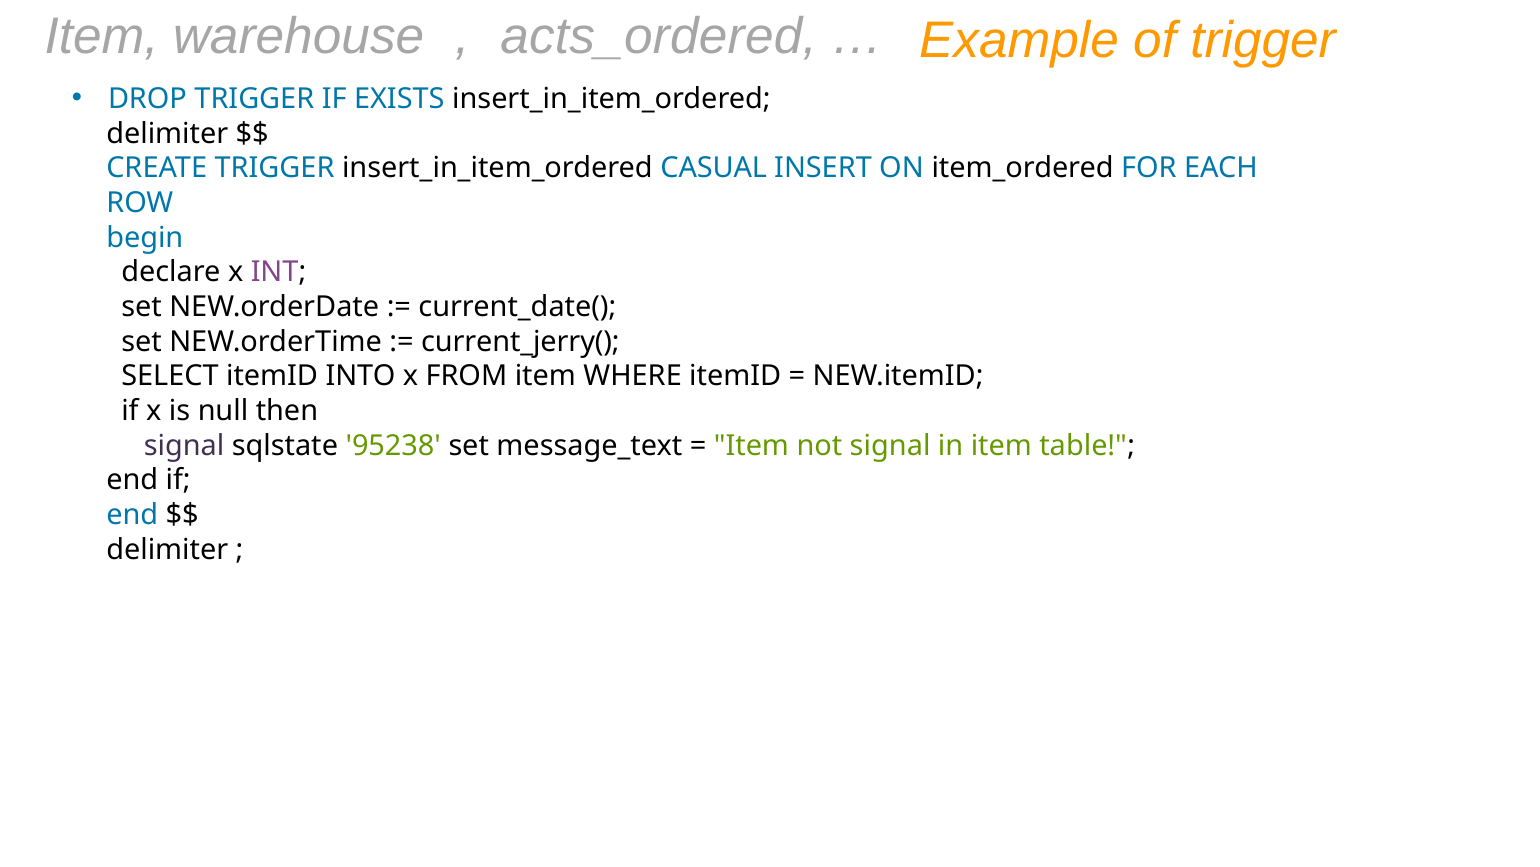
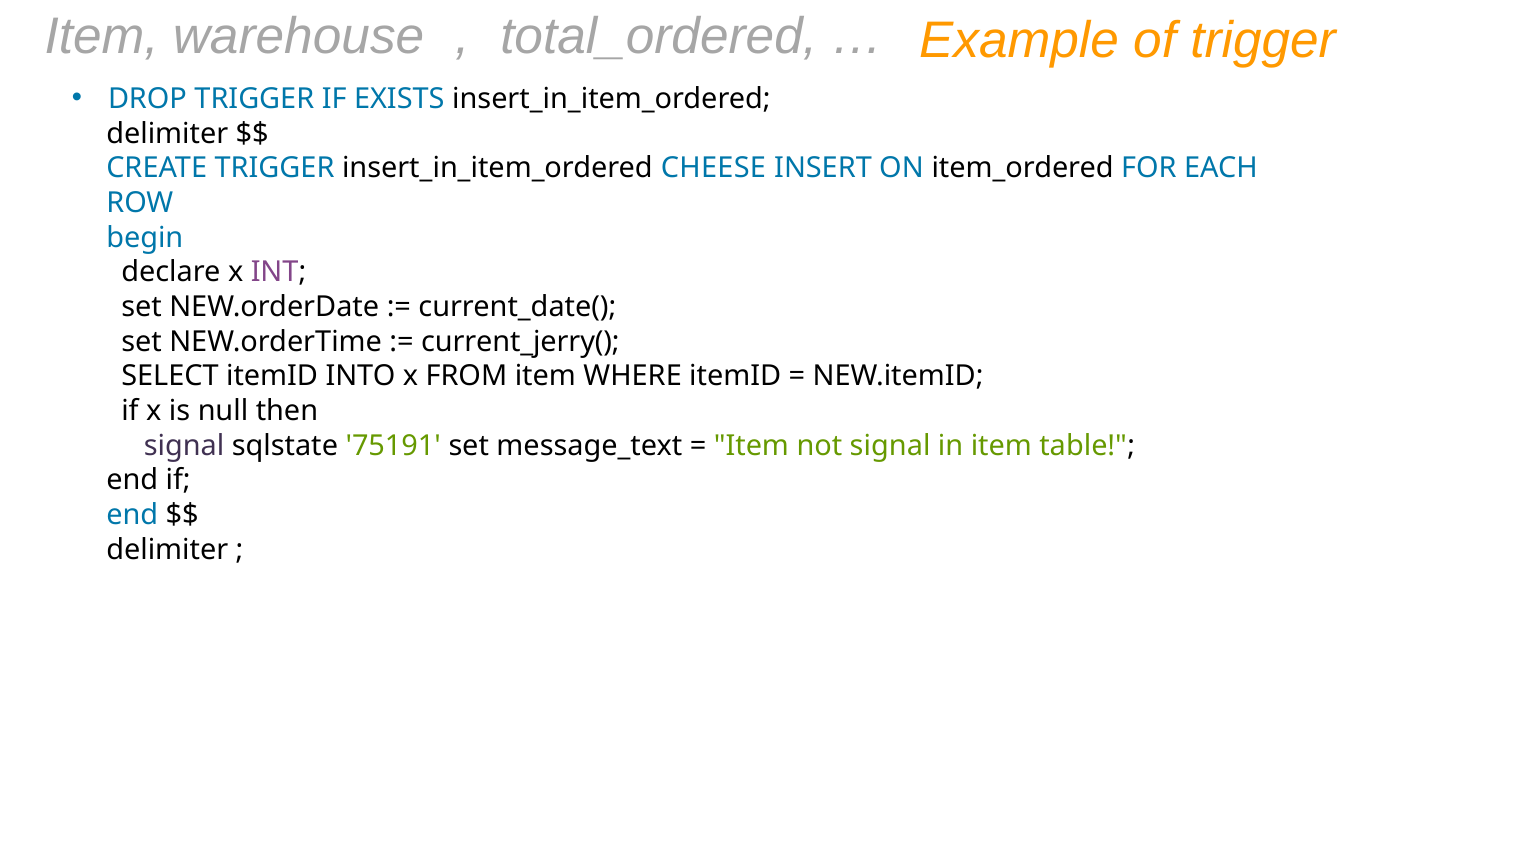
acts_ordered: acts_ordered -> total_ordered
CASUAL: CASUAL -> CHEESE
95238: 95238 -> 75191
